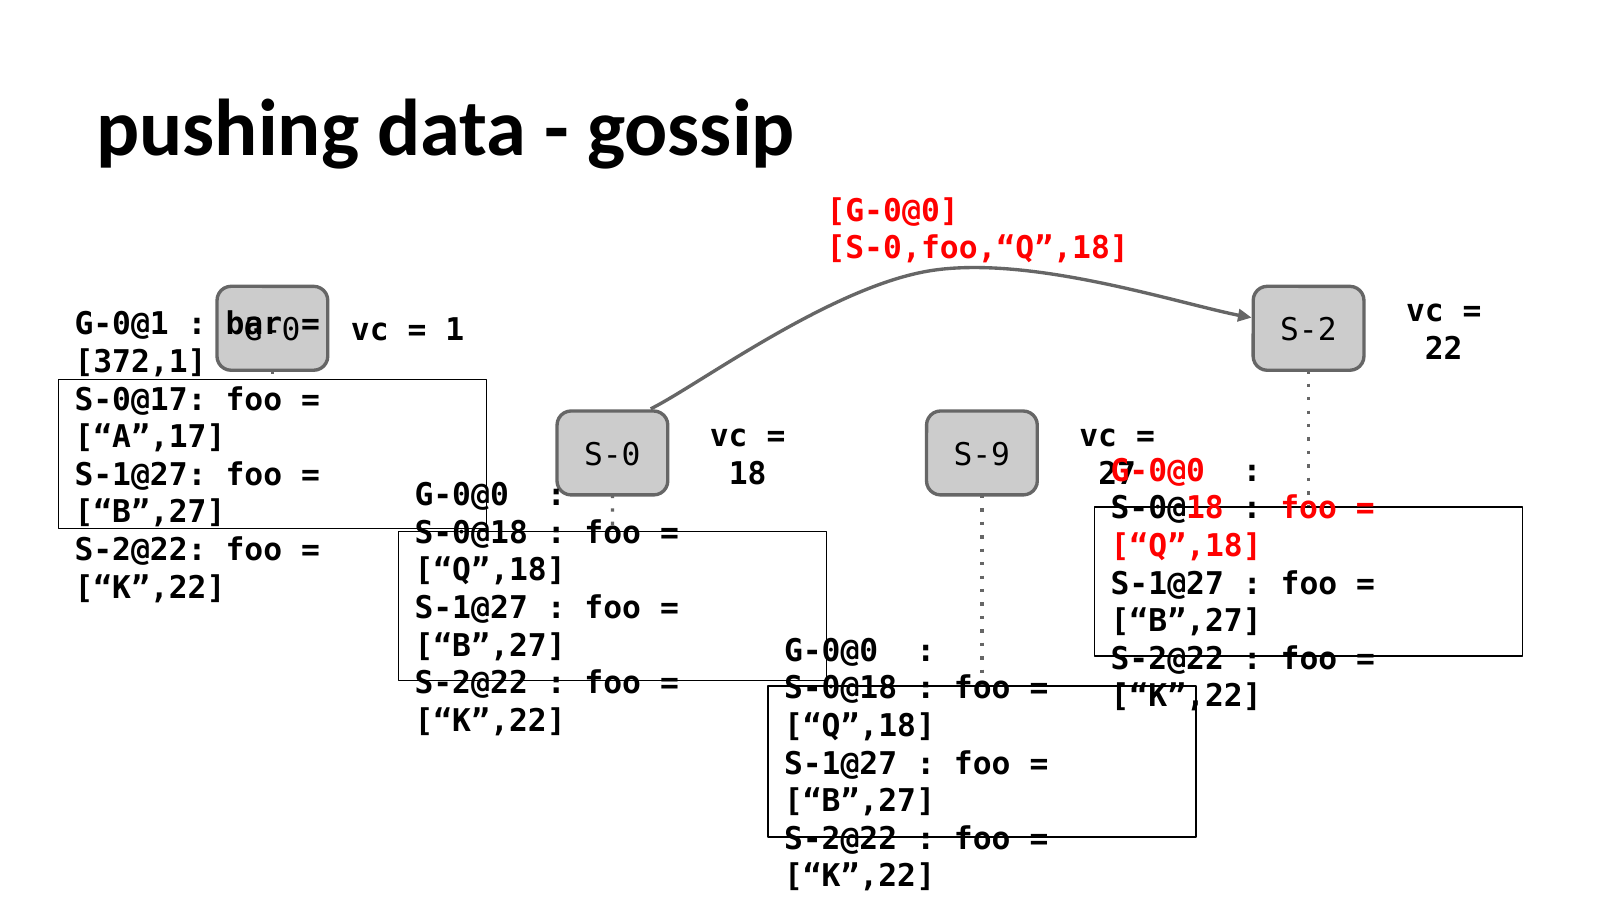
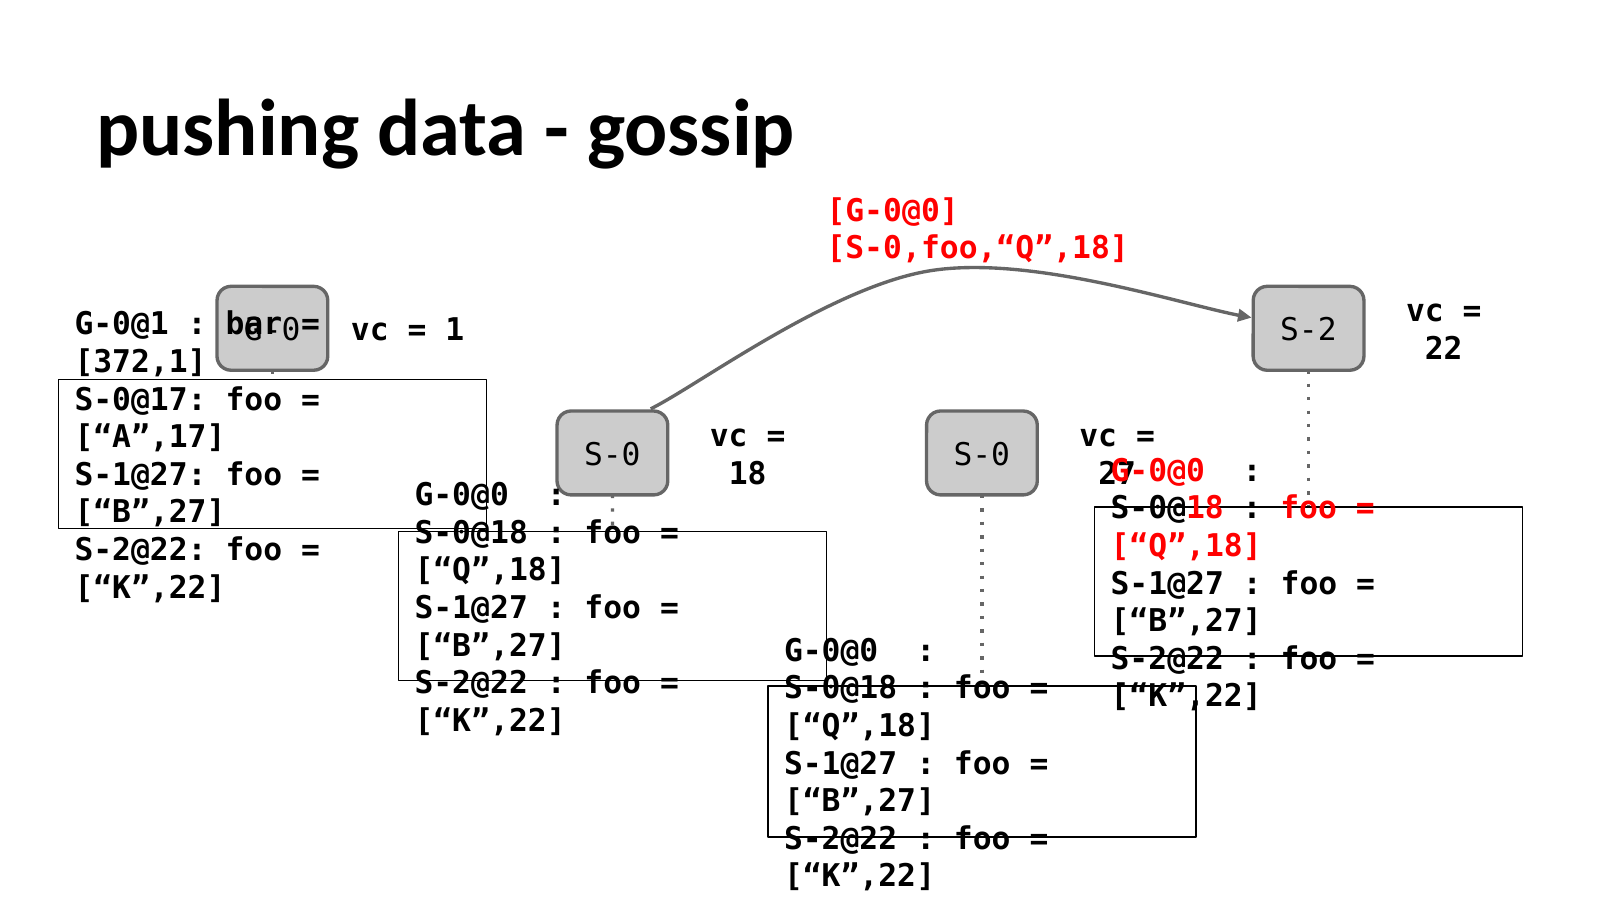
S-0 S-9: S-9 -> S-0
